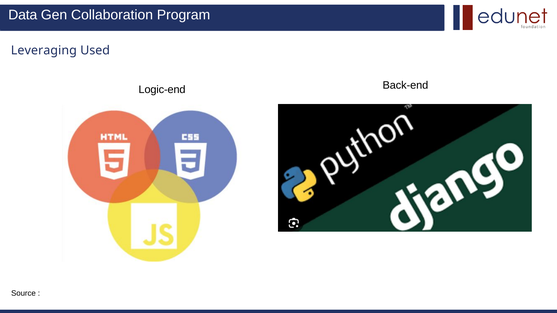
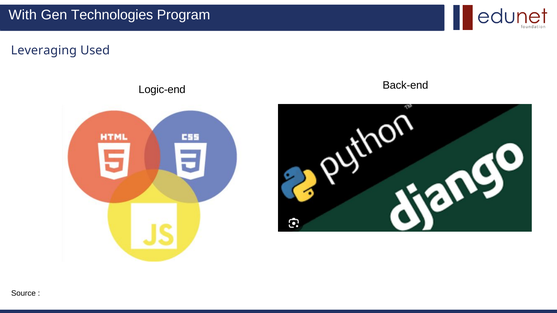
Data: Data -> With
Collaboration: Collaboration -> Technologies
